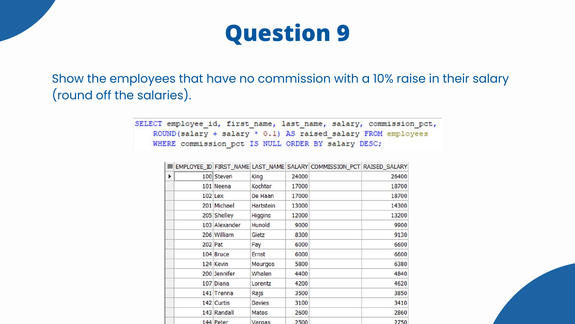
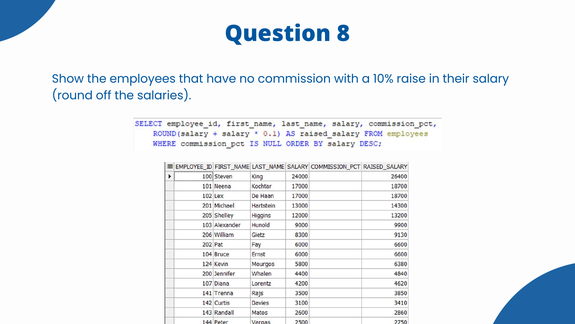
9: 9 -> 8
